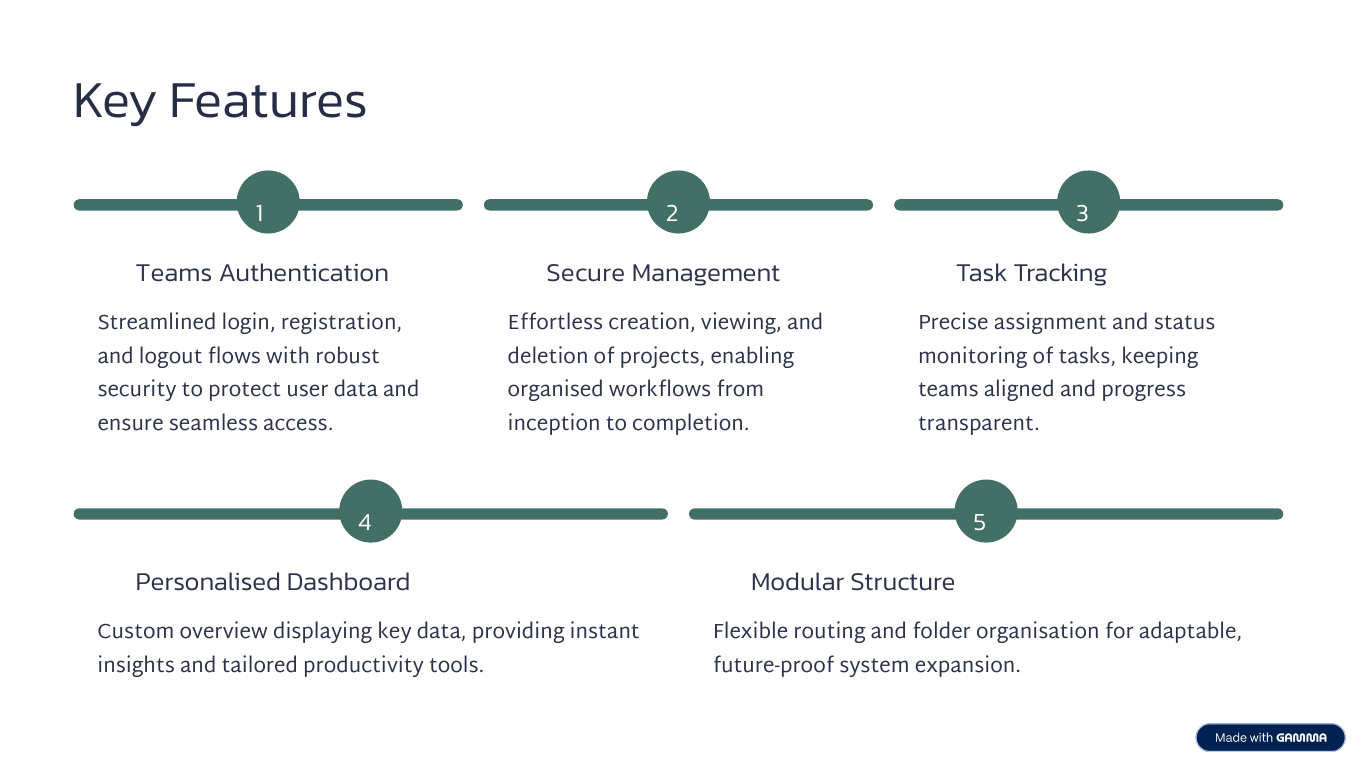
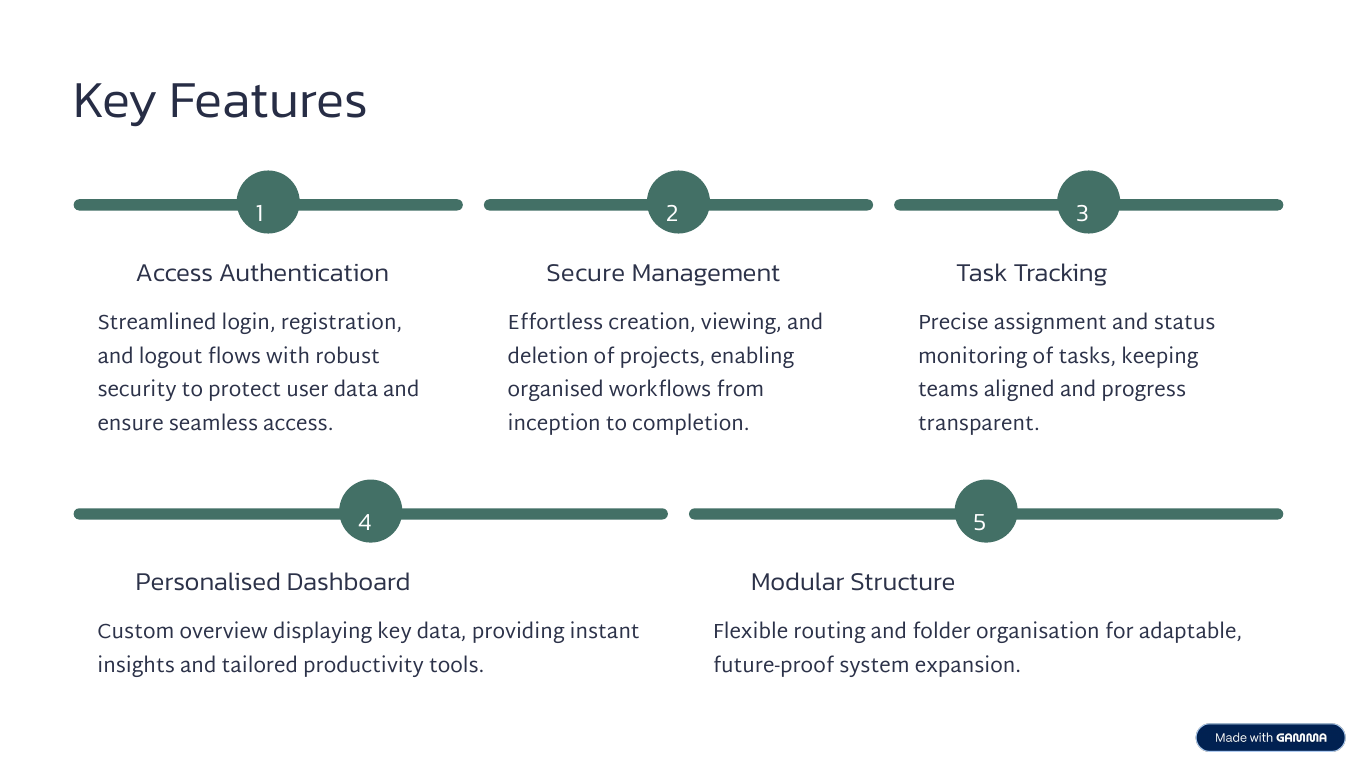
Teams at (174, 273): Teams -> Access
